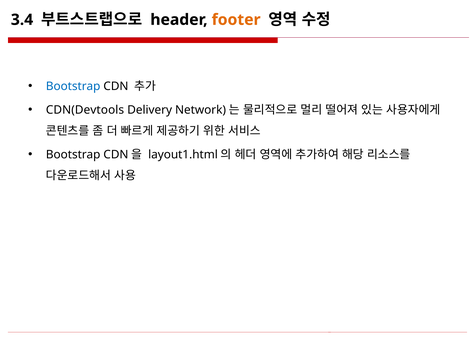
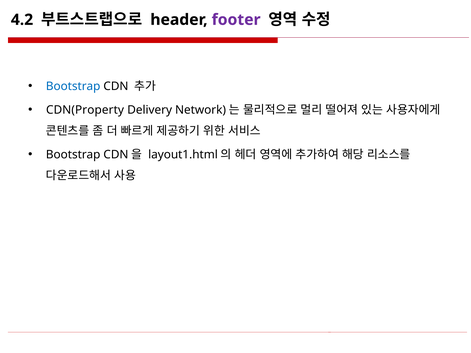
3.4: 3.4 -> 4.2
footer colour: orange -> purple
CDN(Devtools: CDN(Devtools -> CDN(Property
